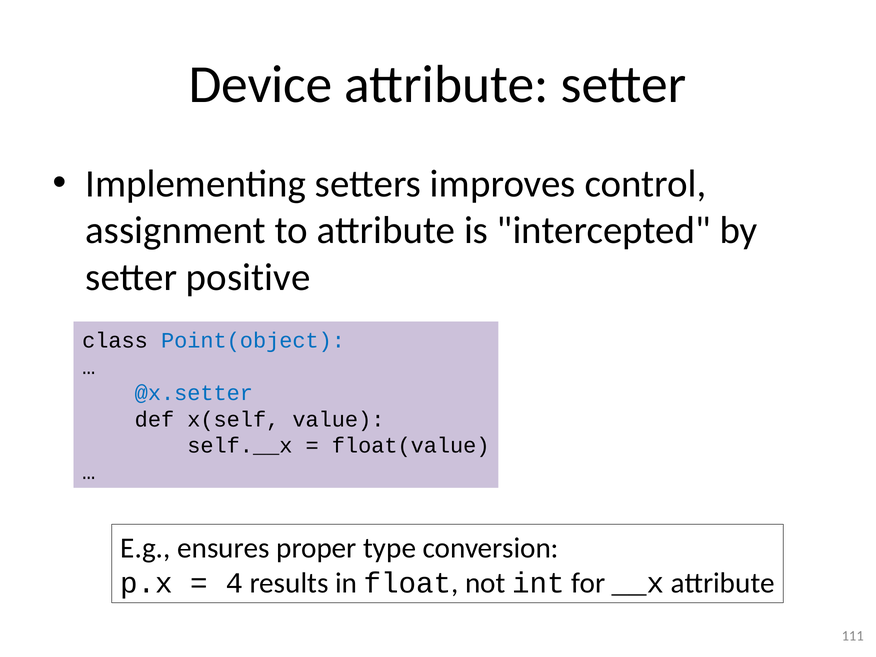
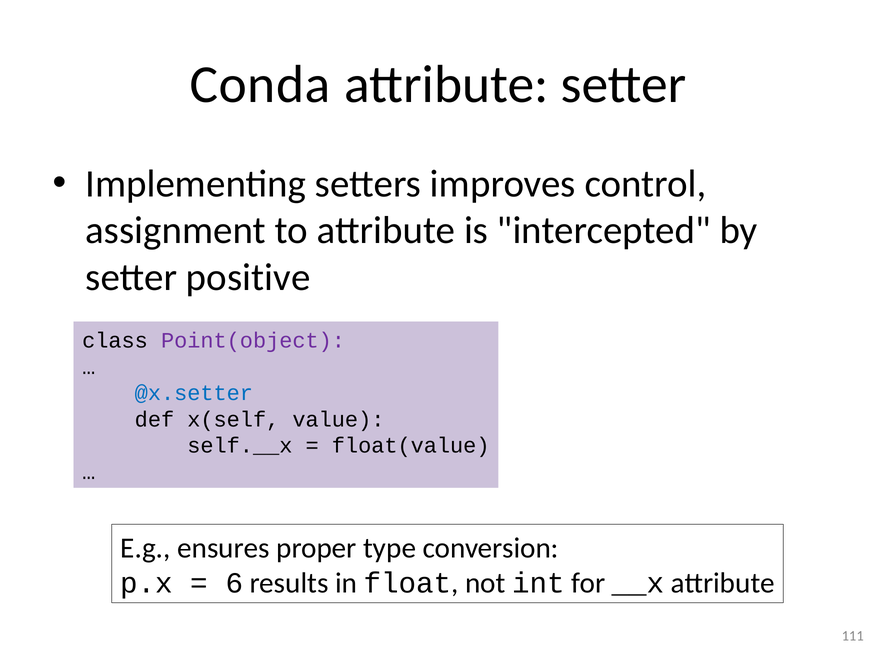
Device: Device -> Conda
Point(object colour: blue -> purple
4: 4 -> 6
